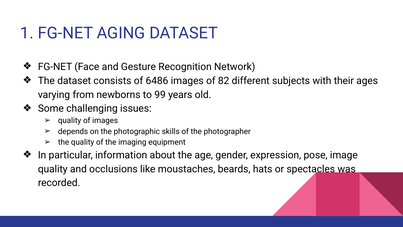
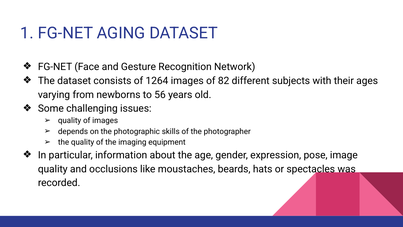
6486: 6486 -> 1264
99: 99 -> 56
